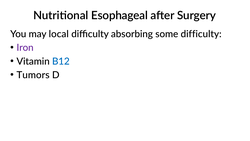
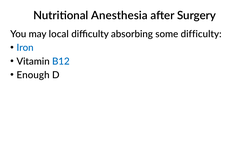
Esophageal: Esophageal -> Anesthesia
Iron colour: purple -> blue
Tumors: Tumors -> Enough
